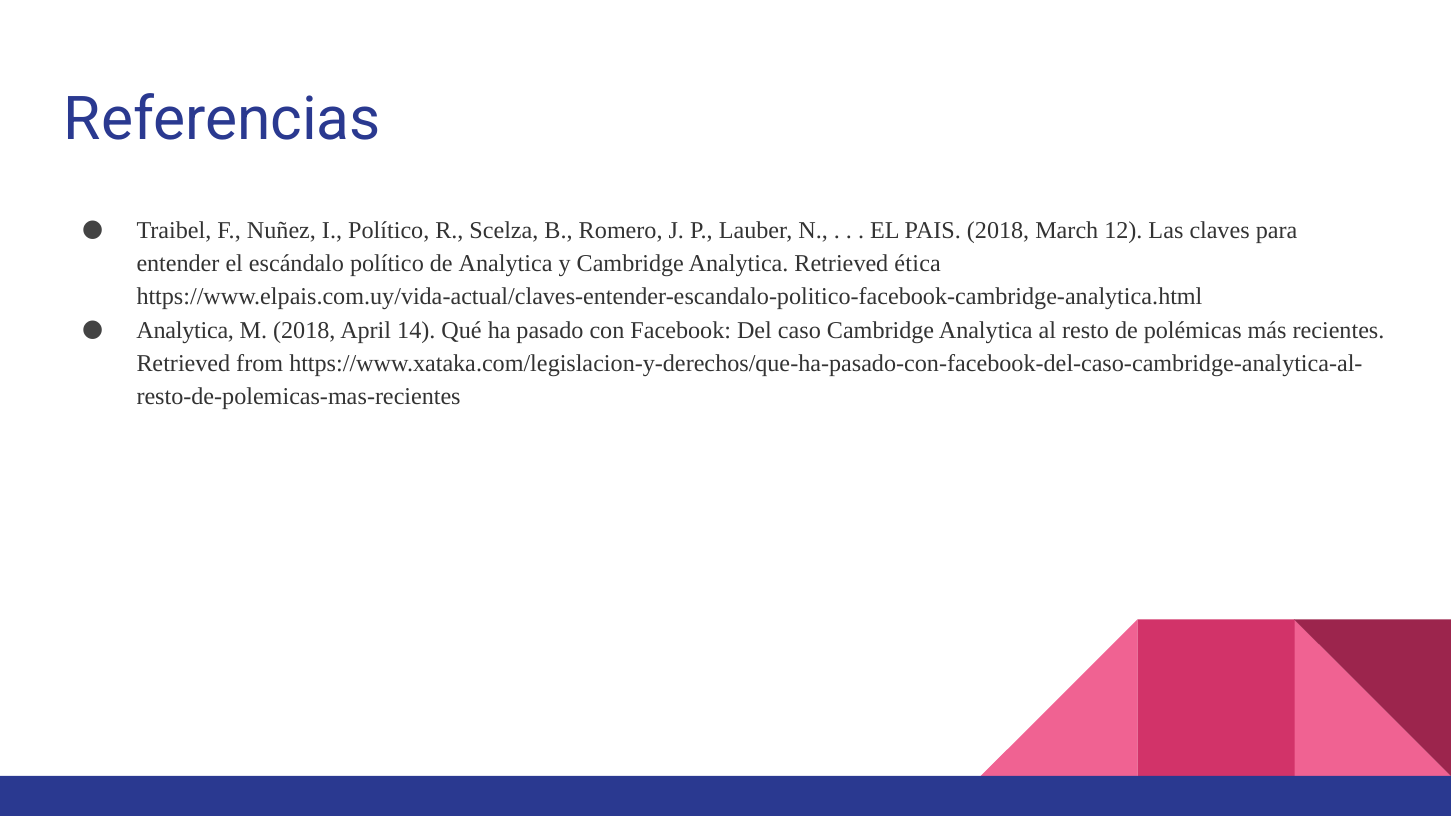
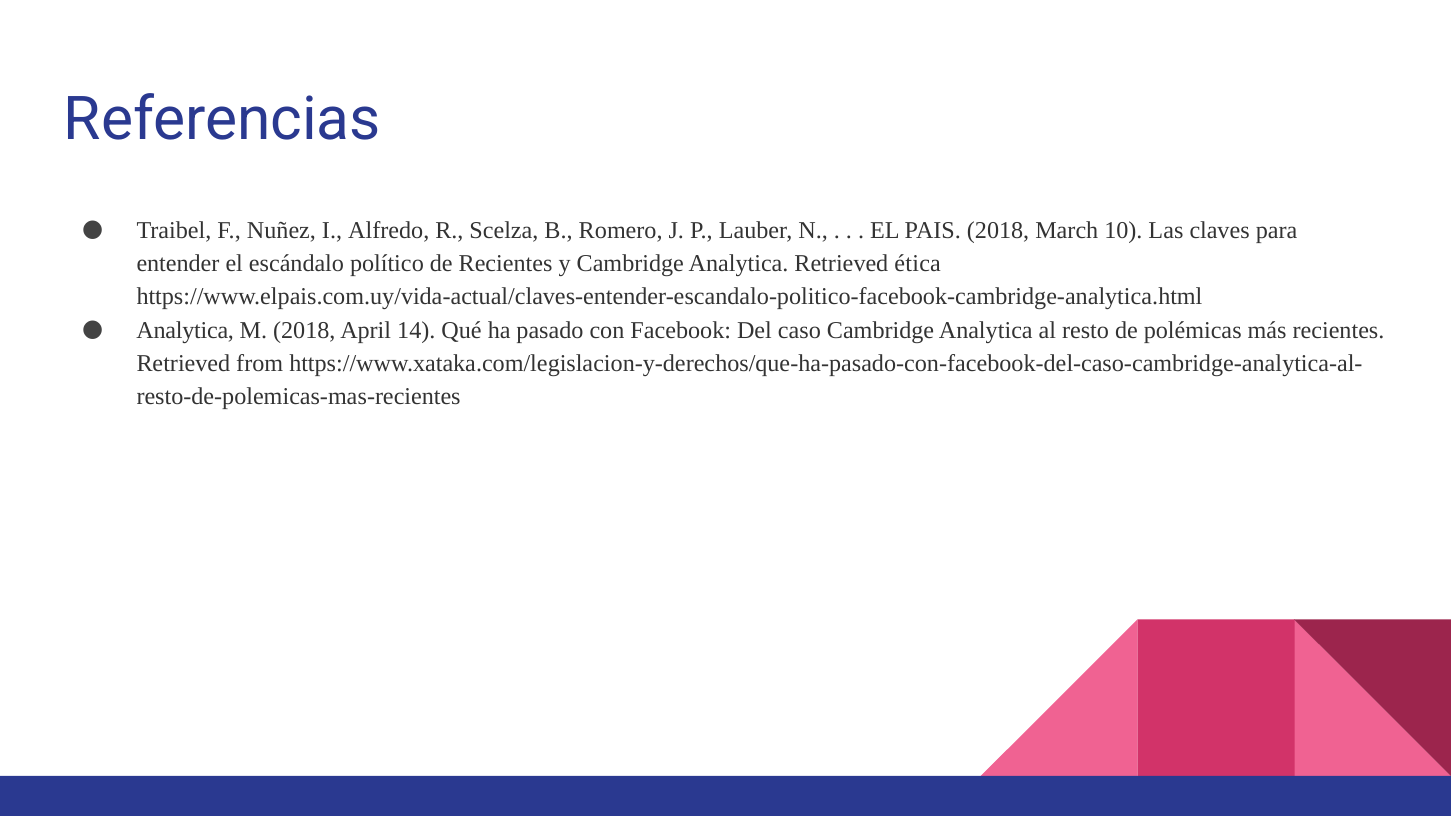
I Político: Político -> Alfredo
12: 12 -> 10
de Analytica: Analytica -> Recientes
